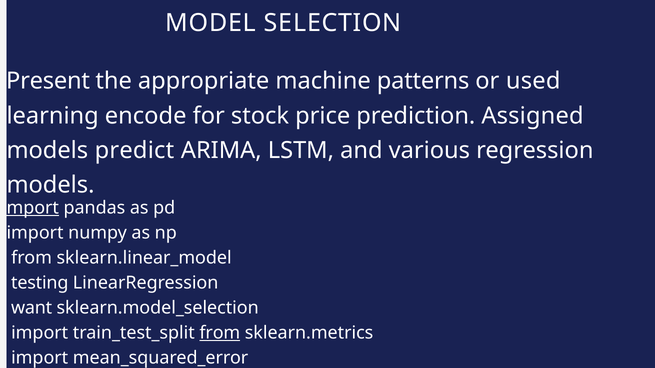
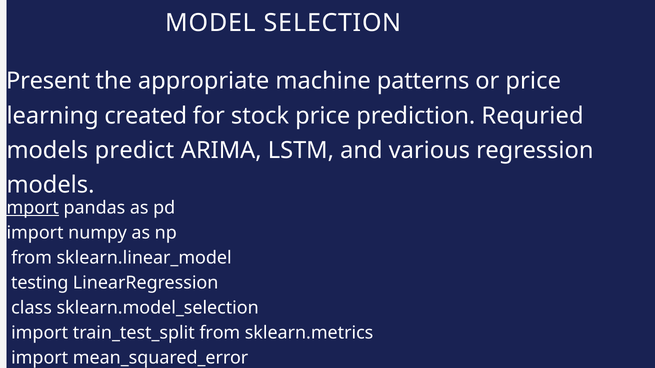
or used: used -> price
encode: encode -> created
Assigned: Assigned -> Requried
want: want -> class
from at (220, 333) underline: present -> none
